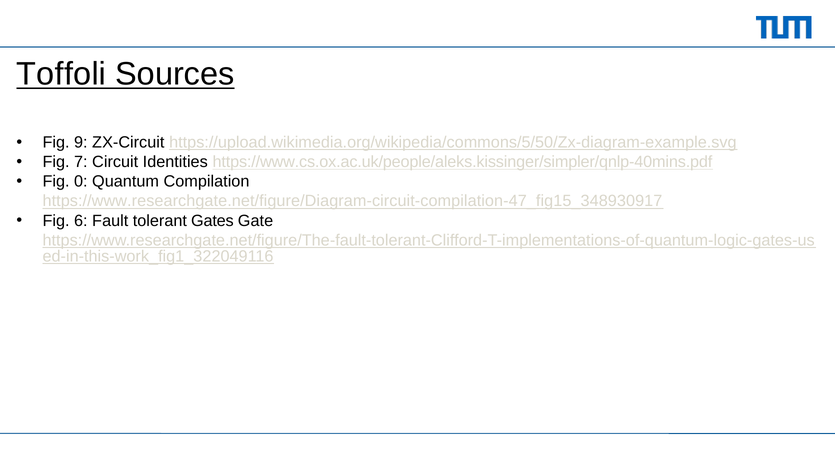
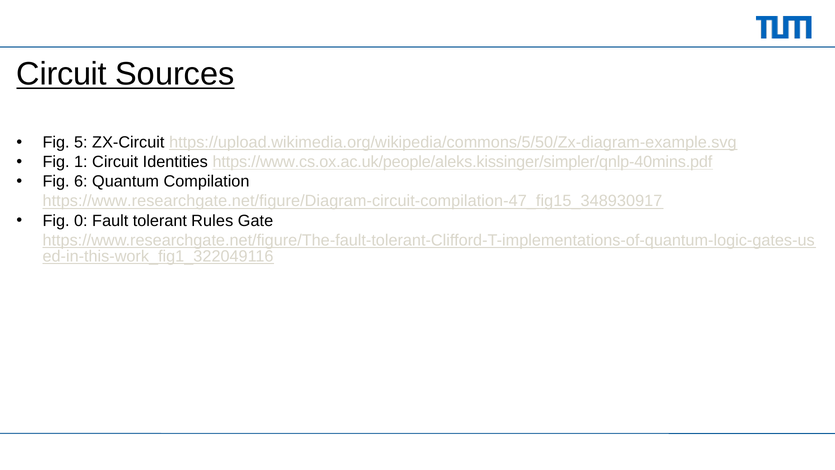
Toffoli at (61, 74): Toffoli -> Circuit
9: 9 -> 5
7: 7 -> 1
0: 0 -> 6
6: 6 -> 0
Gates: Gates -> Rules
